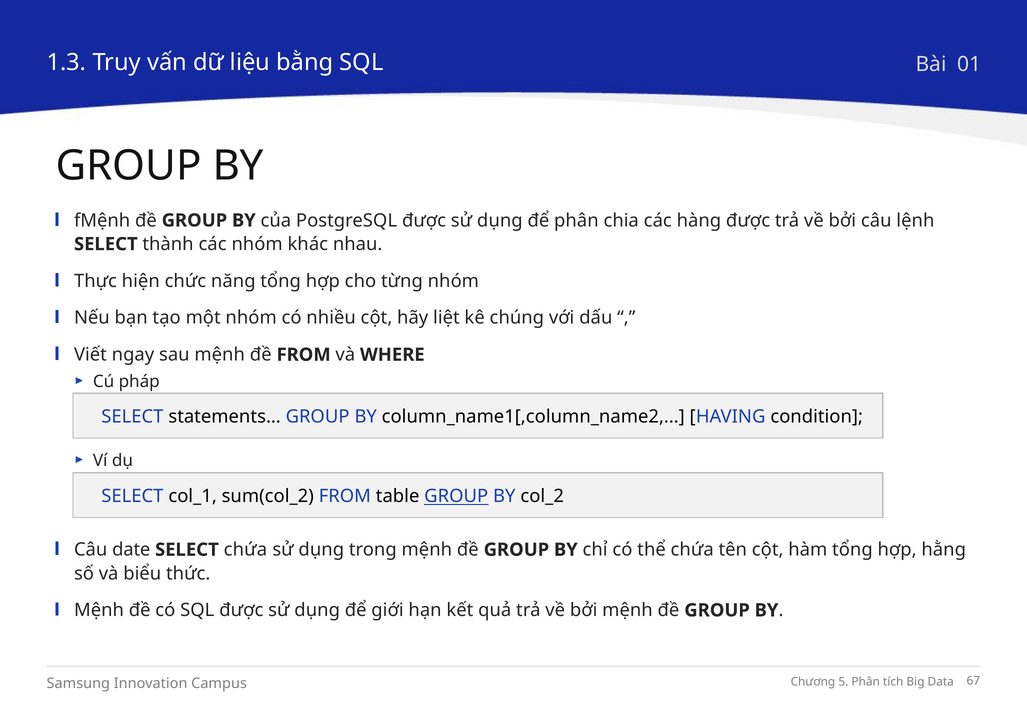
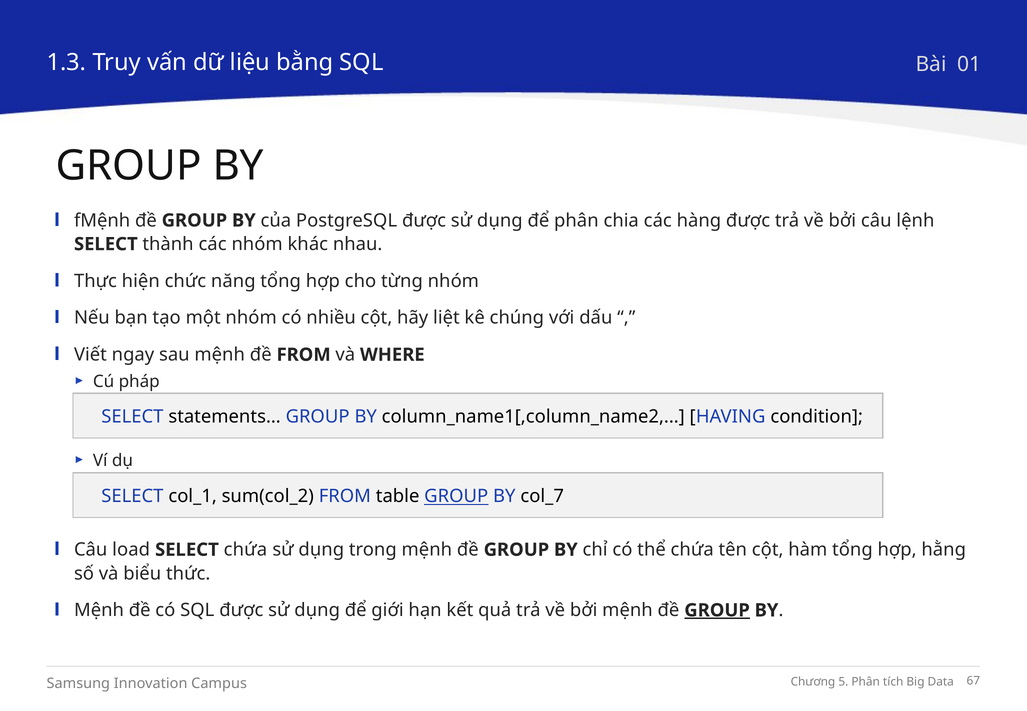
col_2: col_2 -> col_7
date: date -> load
GROUP at (717, 610) underline: none -> present
